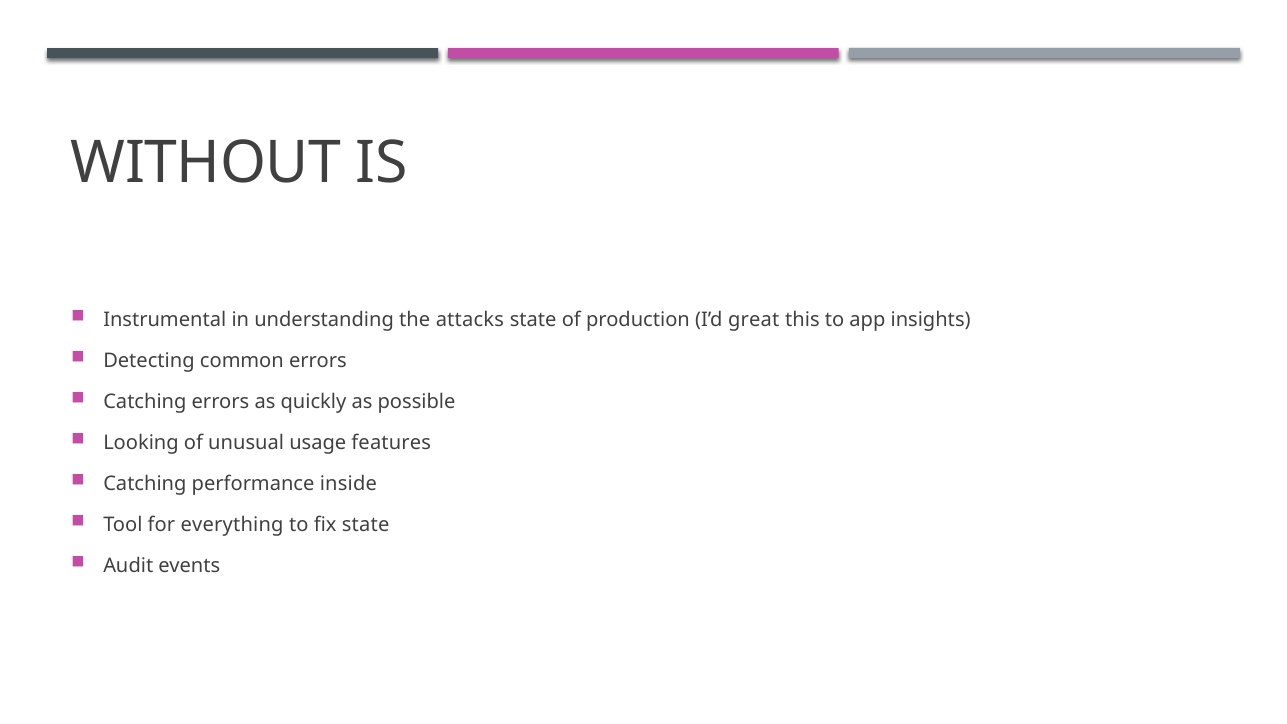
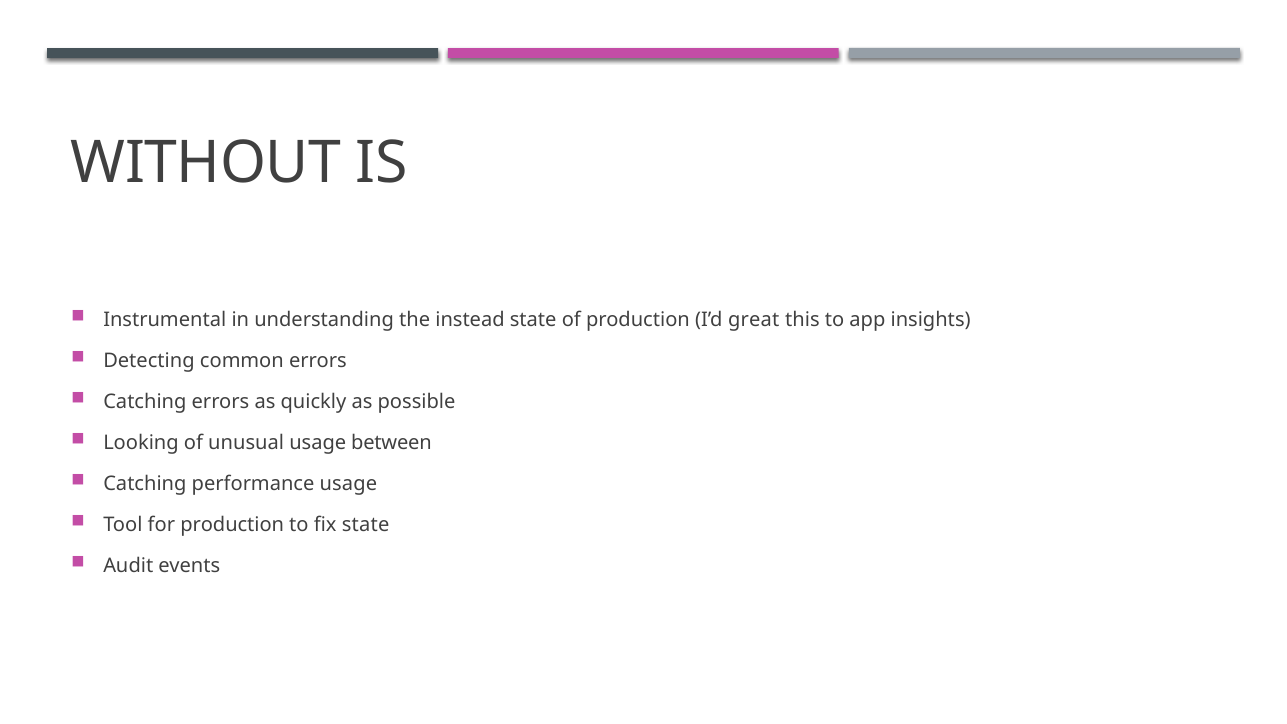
attacks: attacks -> instead
features: features -> between
performance inside: inside -> usage
for everything: everything -> production
